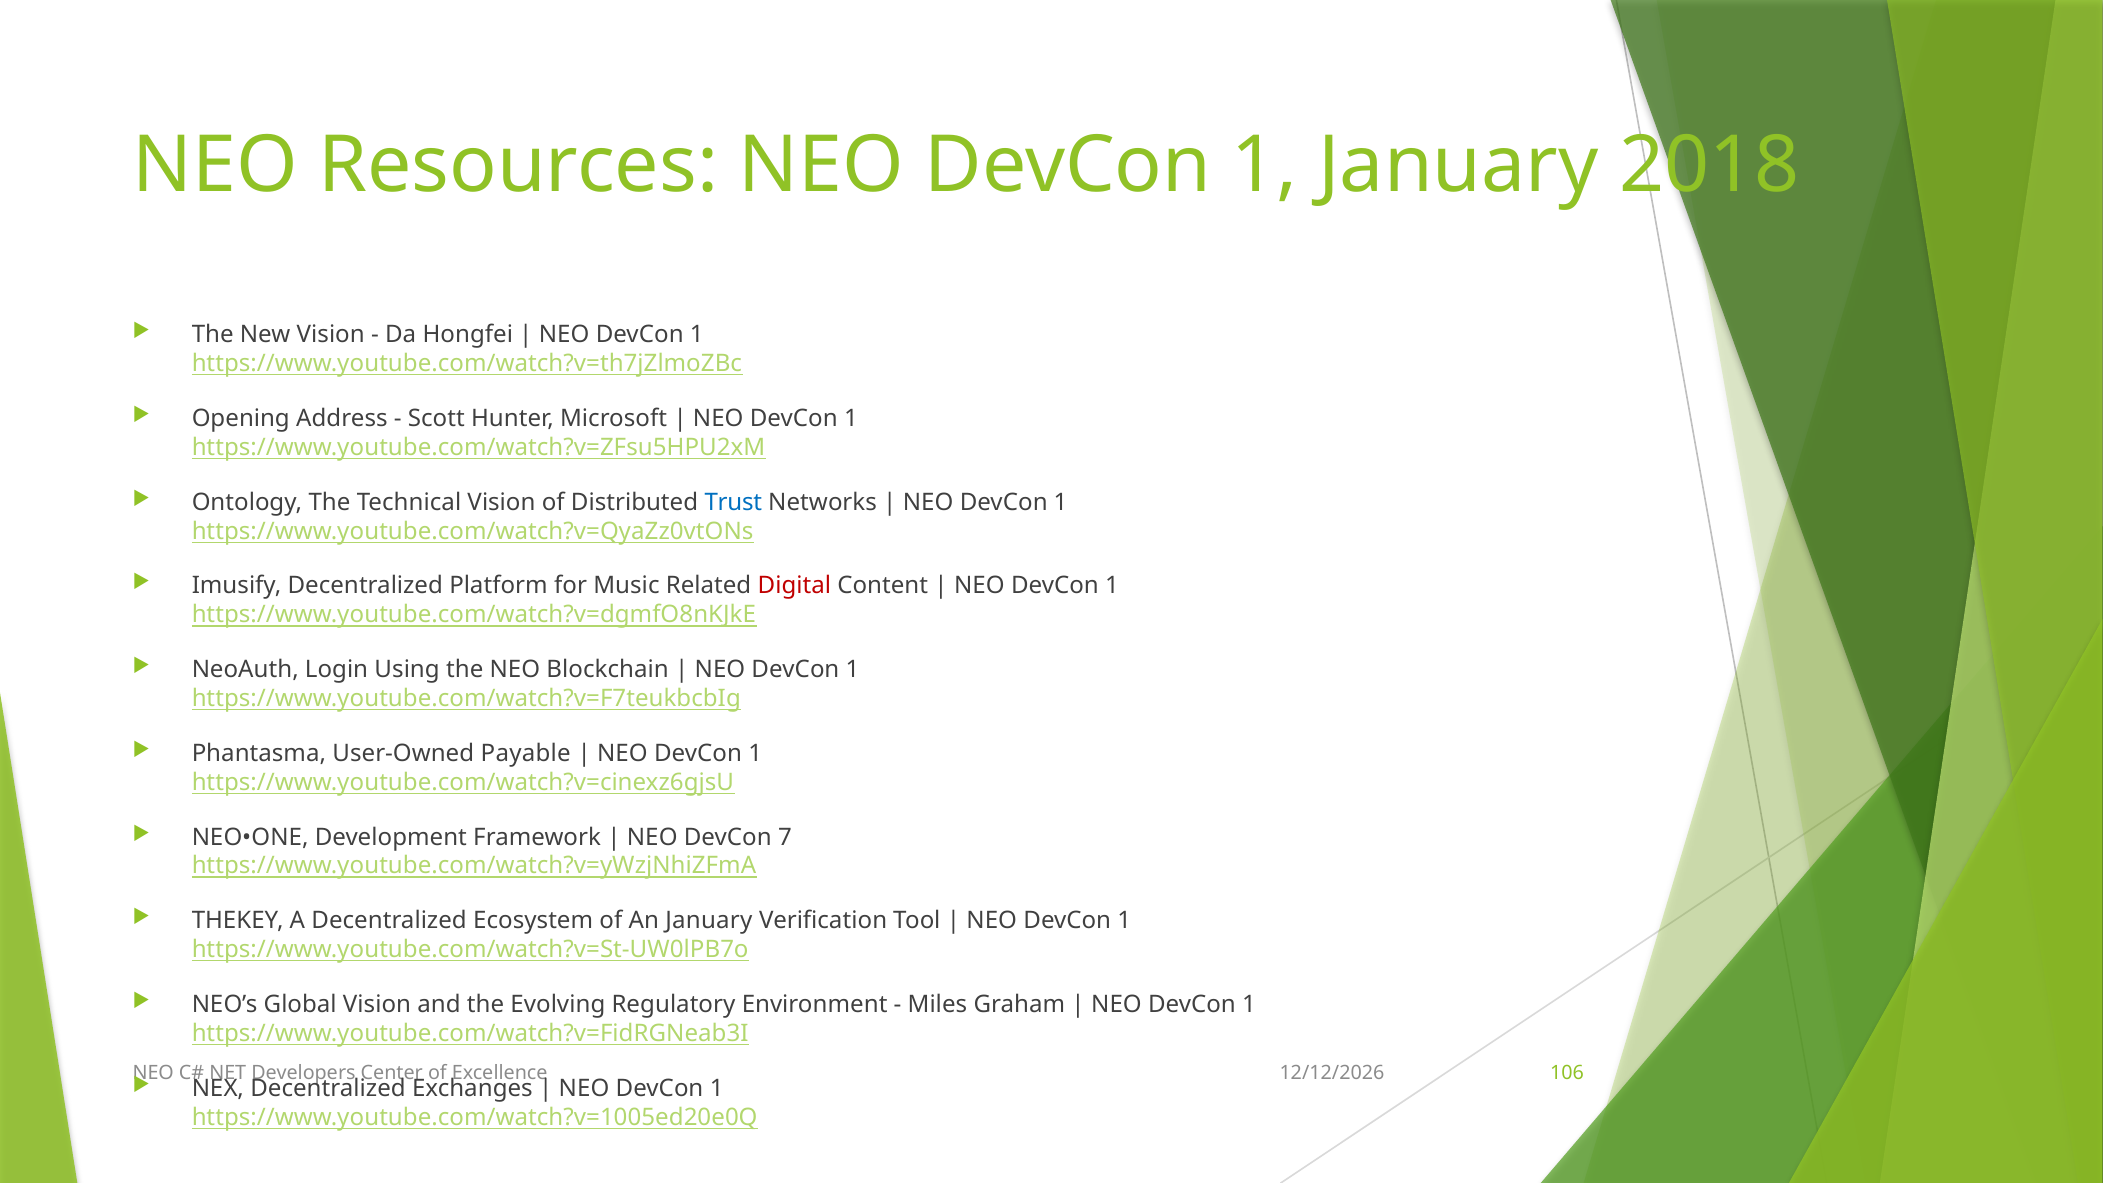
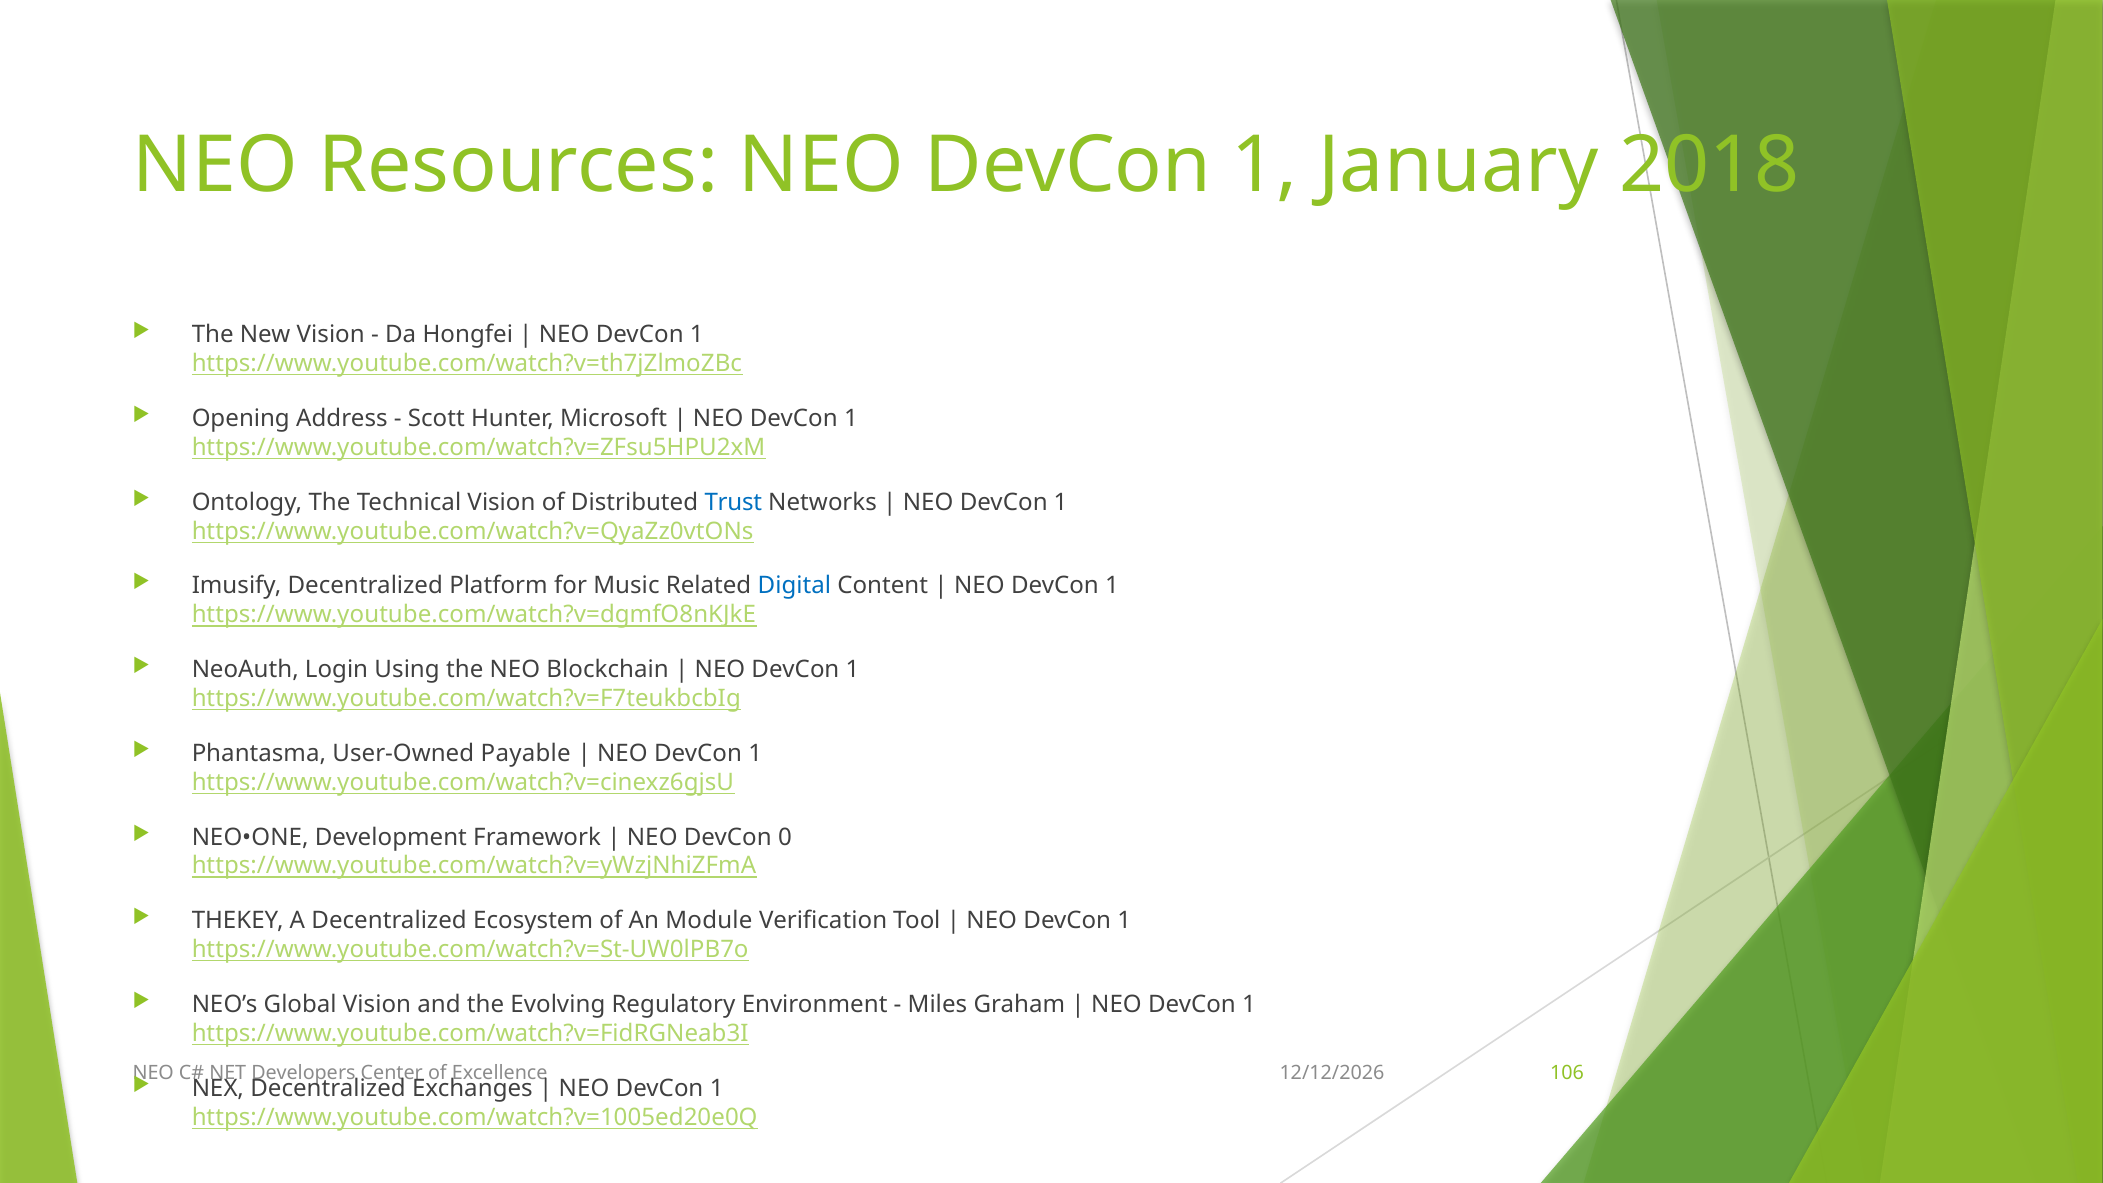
Digital colour: red -> blue
7: 7 -> 0
An January: January -> Module
